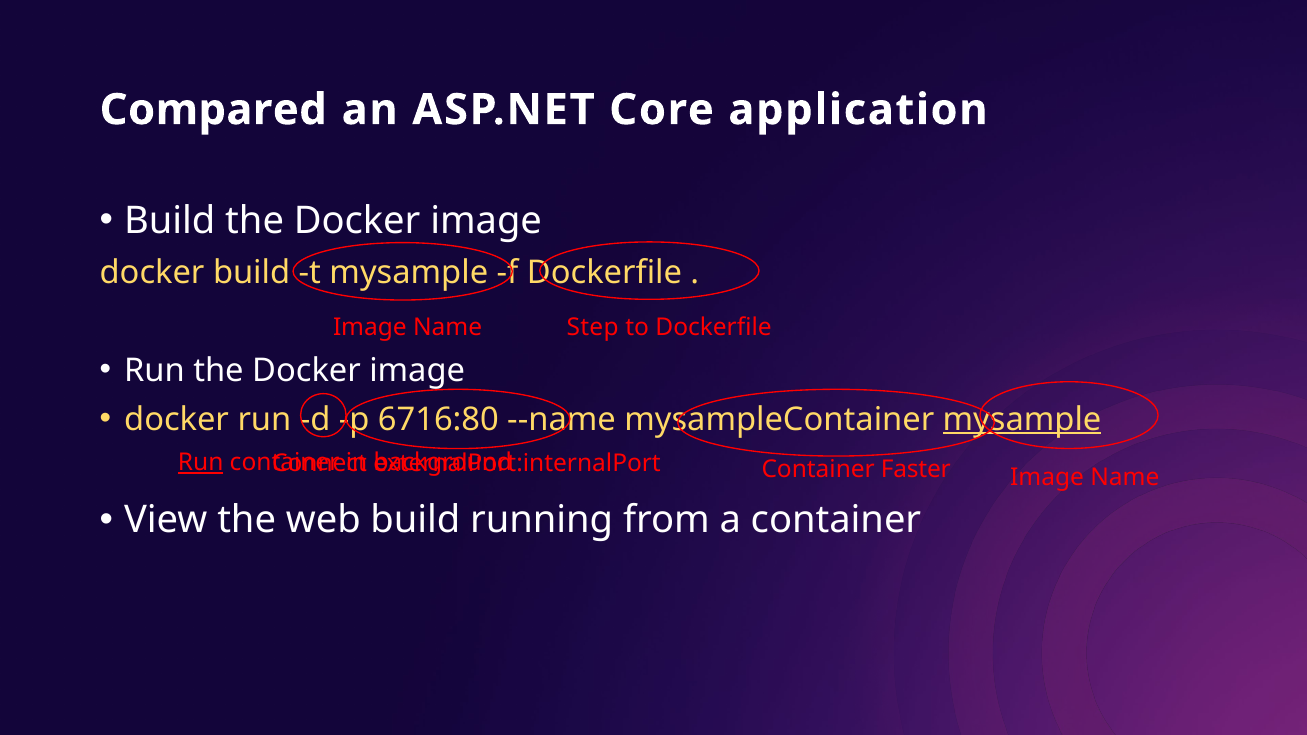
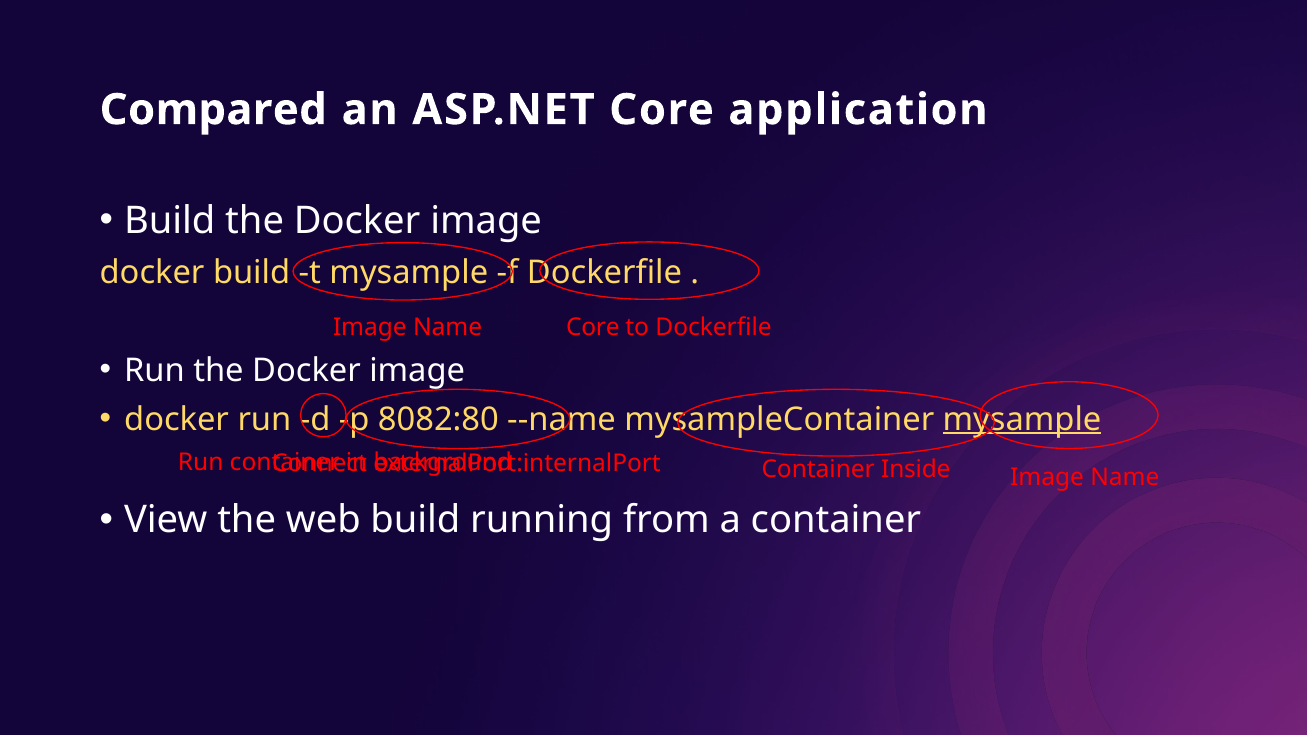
Name Step: Step -> Core
6716:80: 6716:80 -> 8082:80
Run at (201, 463) underline: present -> none
Faster: Faster -> Inside
